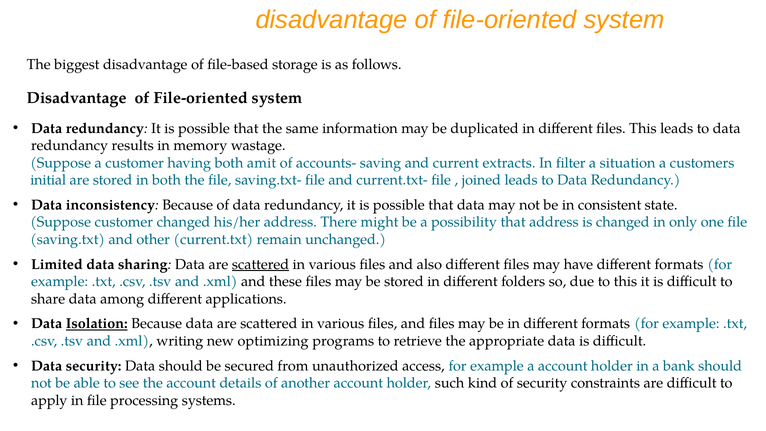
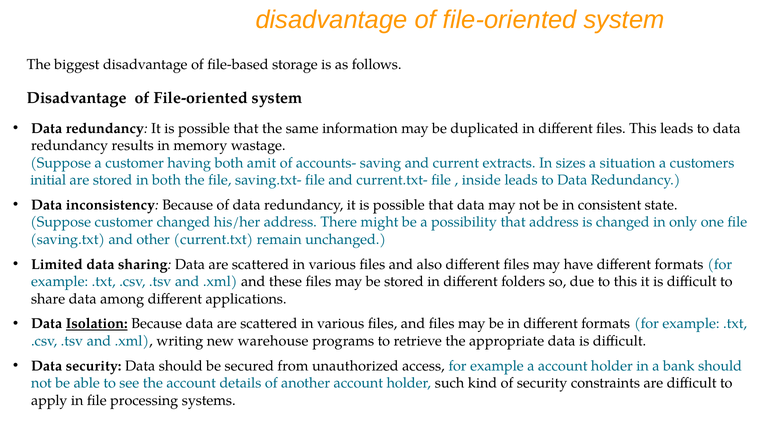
filter: filter -> sizes
joined: joined -> inside
scattered at (260, 264) underline: present -> none
optimizing: optimizing -> warehouse
